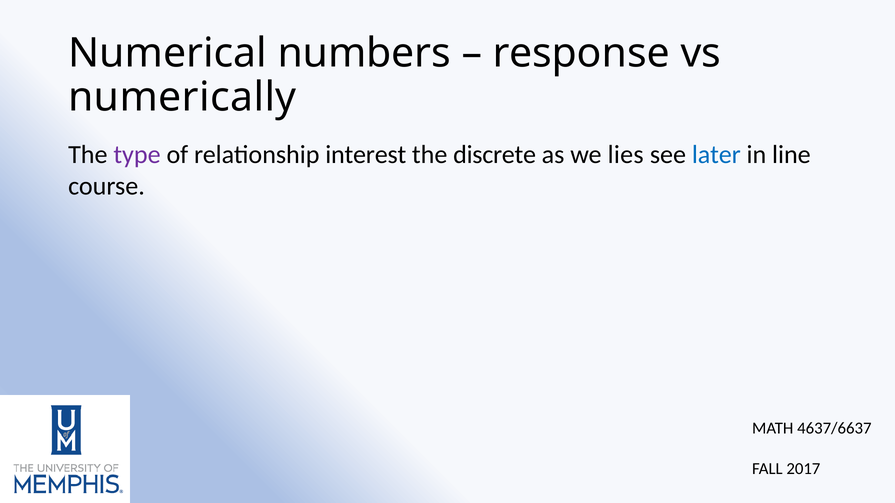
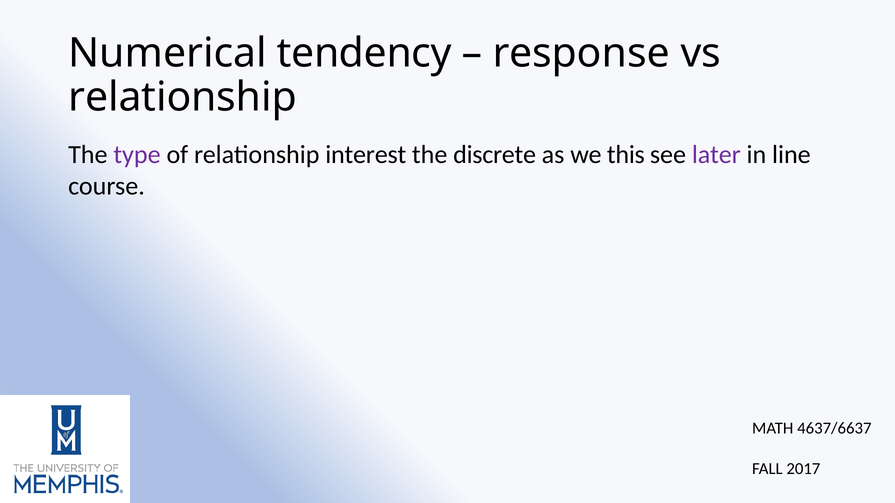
numbers: numbers -> tendency
numerically at (182, 97): numerically -> relationship
lies: lies -> this
later colour: blue -> purple
